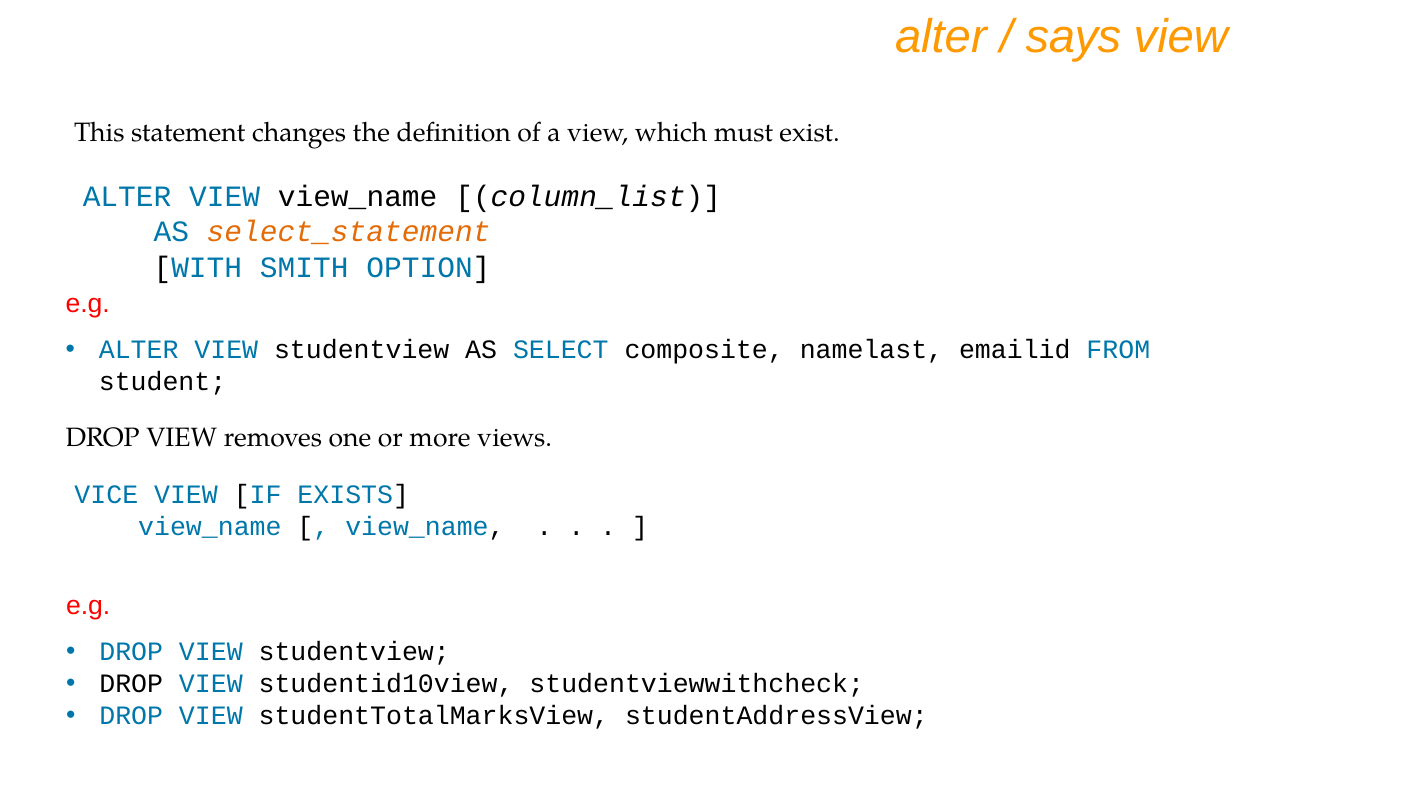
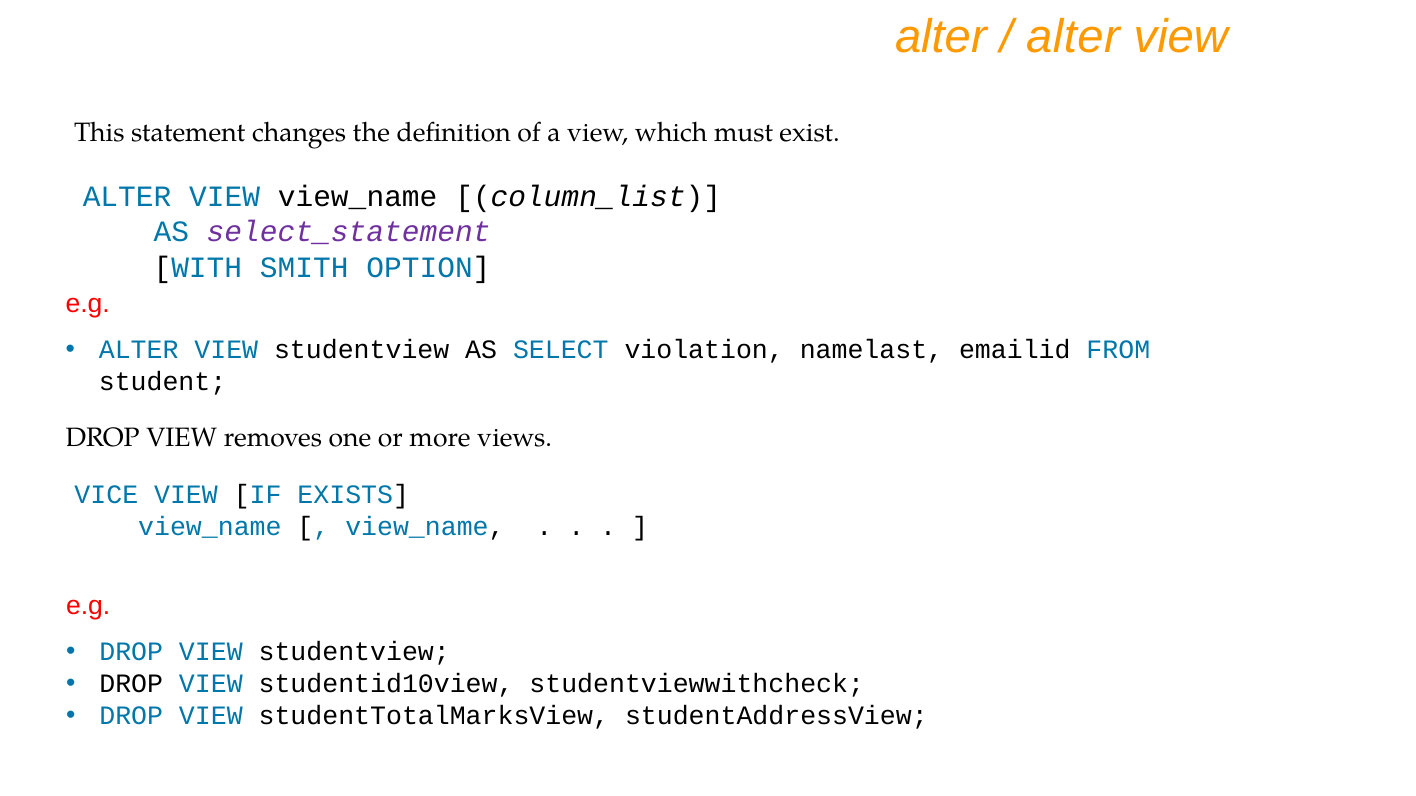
says at (1073, 37): says -> alter
select_statement colour: orange -> purple
composite: composite -> violation
